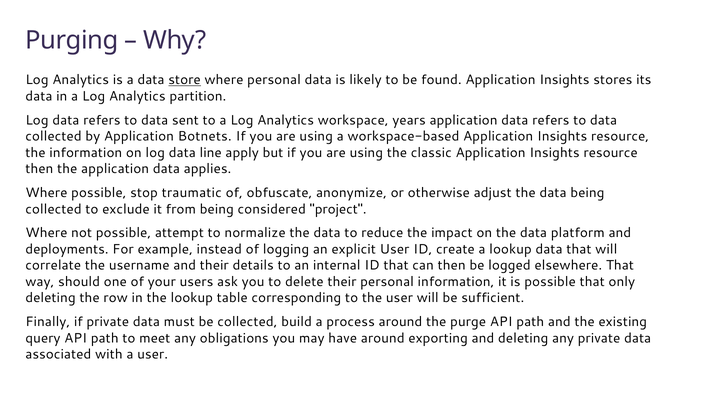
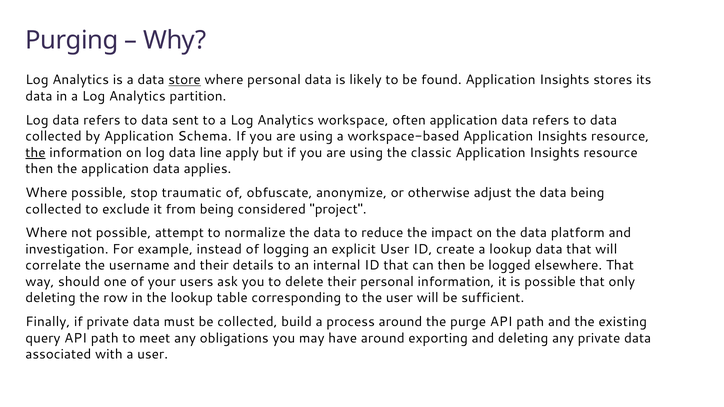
years: years -> often
Botnets: Botnets -> Schema
the at (35, 153) underline: none -> present
deployments: deployments -> investigation
